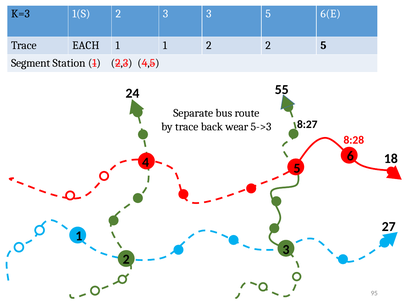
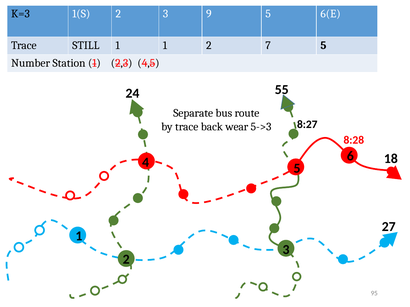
3 3: 3 -> 9
EACH: EACH -> STILL
2 2: 2 -> 7
Segment: Segment -> Number
